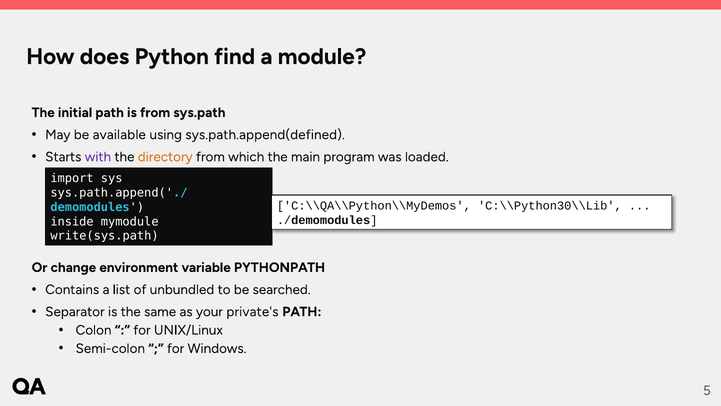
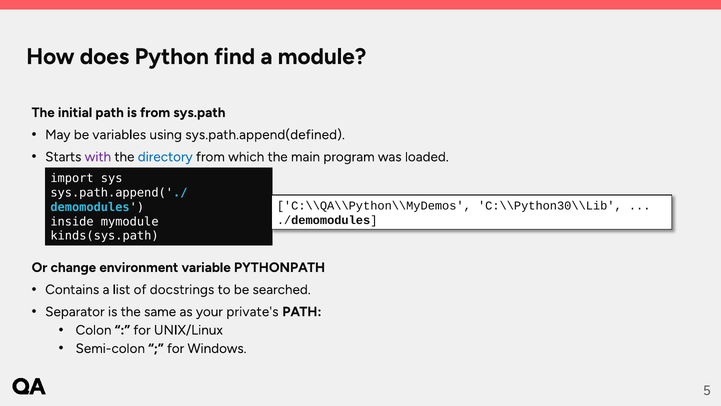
available: available -> variables
directory colour: orange -> blue
write(sys.path: write(sys.path -> kinds(sys.path
unbundled: unbundled -> docstrings
